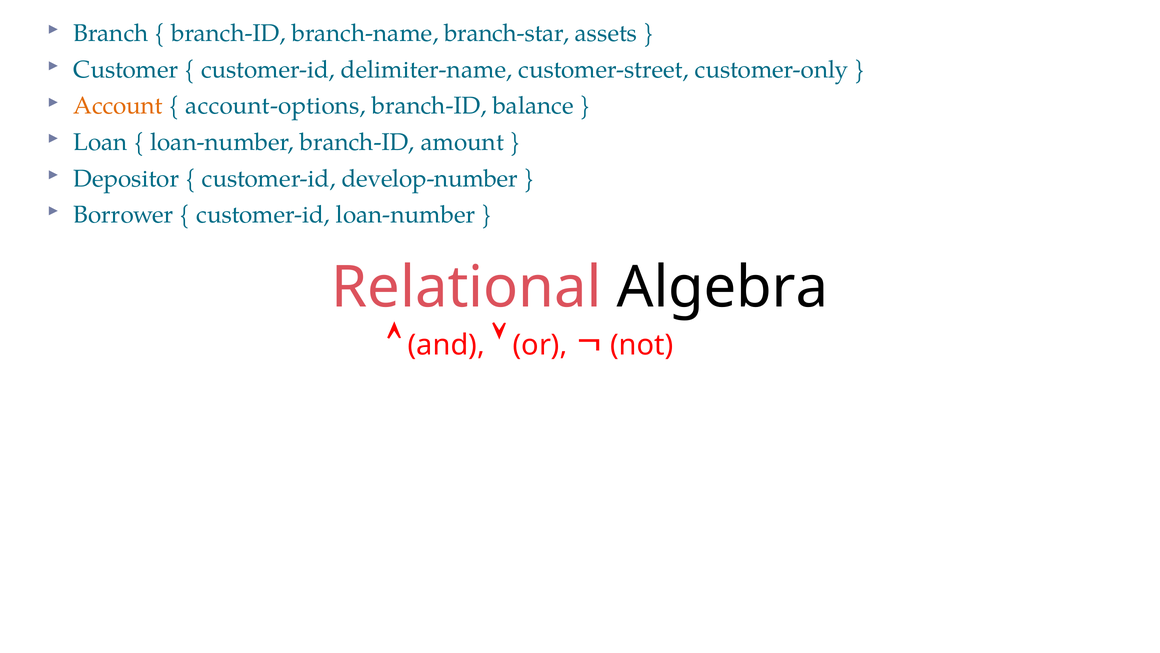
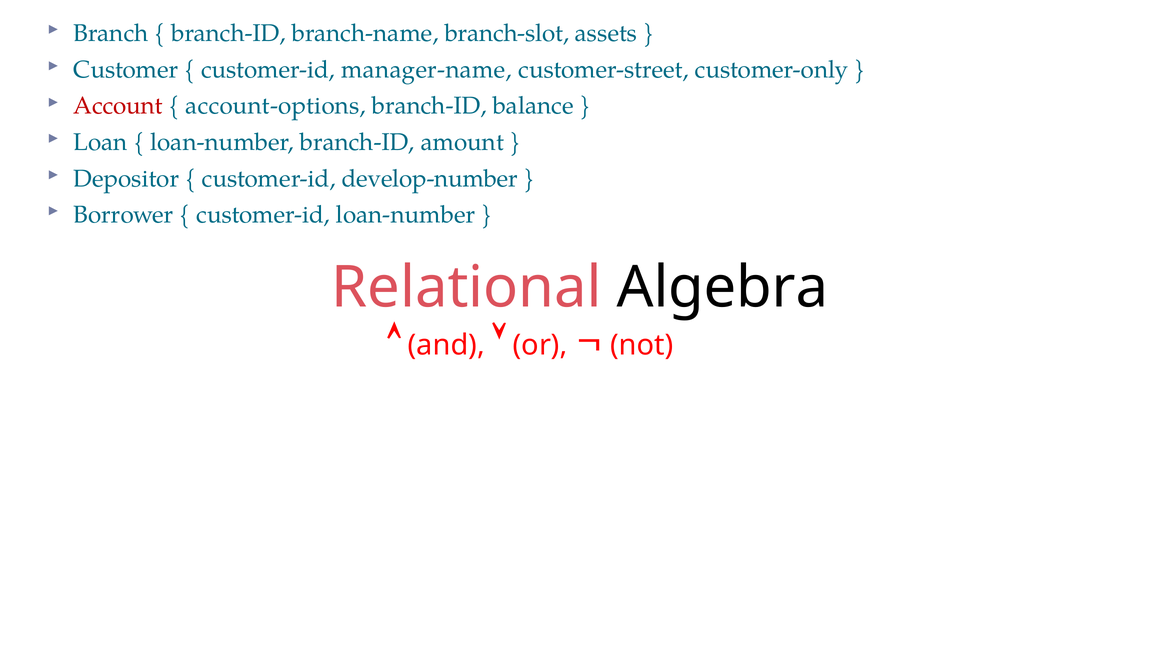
branch-star: branch-star -> branch-slot
delimiter-name: delimiter-name -> manager-name
Account colour: orange -> red
